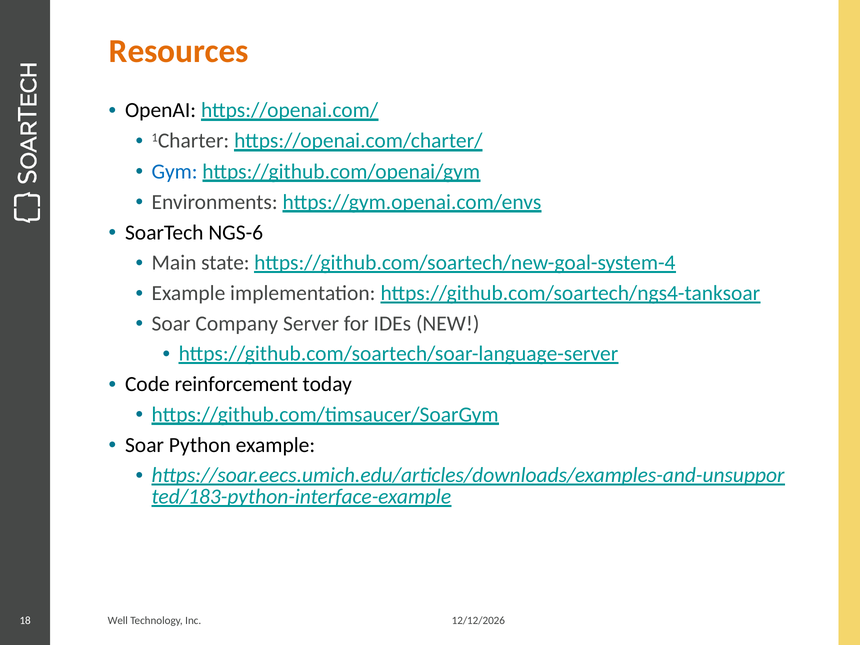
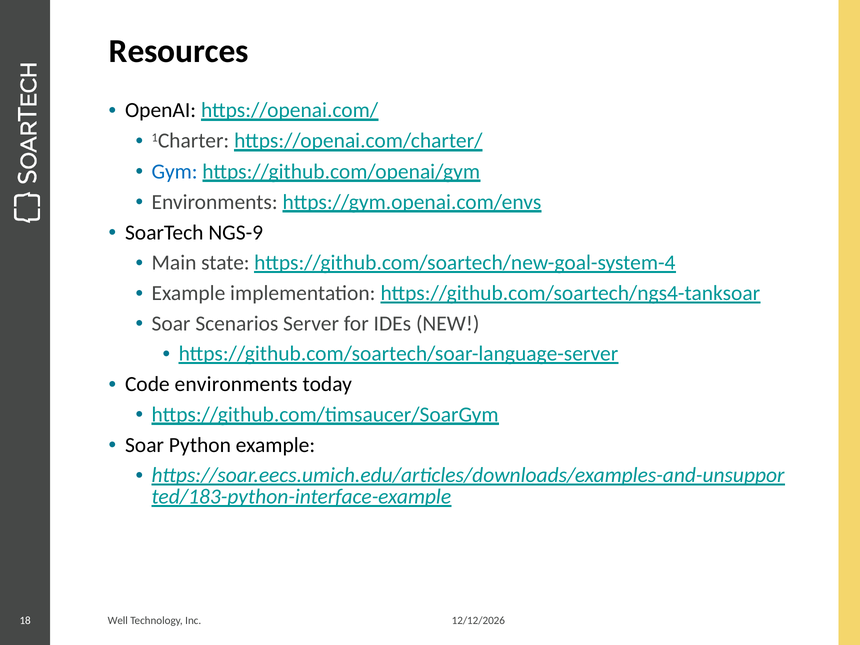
Resources colour: orange -> black
NGS-6: NGS-6 -> NGS-9
Company: Company -> Scenarios
Code reinforcement: reinforcement -> environments
